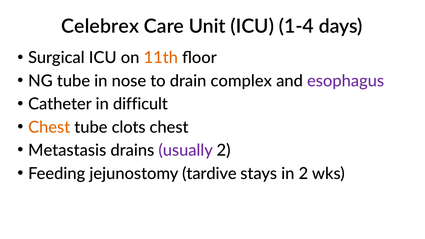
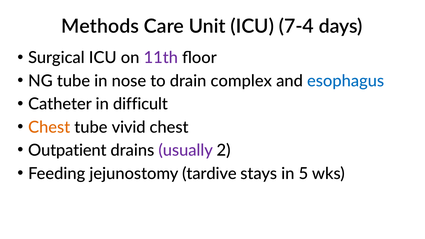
Celebrex: Celebrex -> Methods
1-4: 1-4 -> 7-4
11th colour: orange -> purple
esophagus colour: purple -> blue
clots: clots -> vivid
Metastasis: Metastasis -> Outpatient
in 2: 2 -> 5
